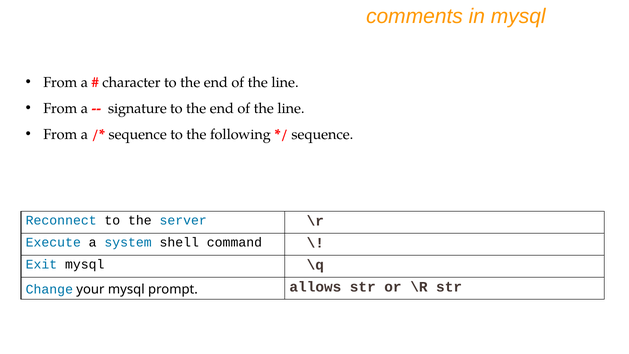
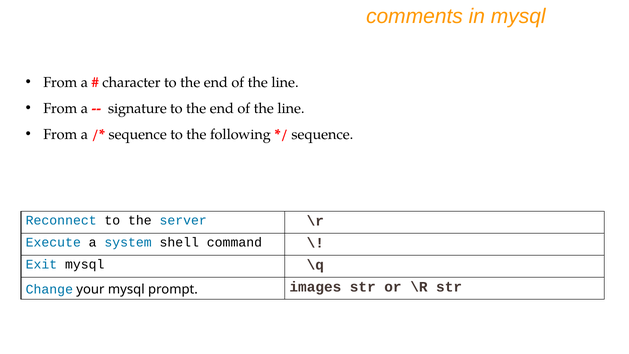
allows: allows -> images
